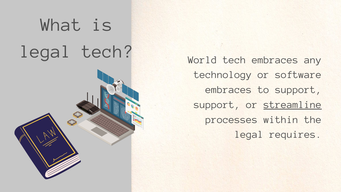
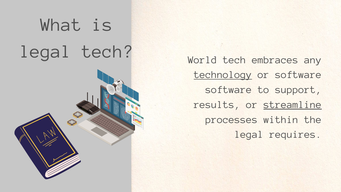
technology underline: none -> present
embraces at (229, 90): embraces -> software
support at (217, 104): support -> results
